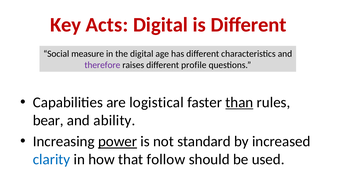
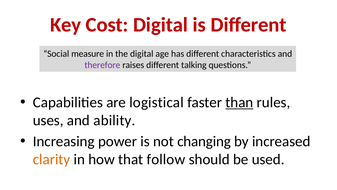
Acts: Acts -> Cost
profile: profile -> talking
bear: bear -> uses
power underline: present -> none
standard: standard -> changing
clarity colour: blue -> orange
